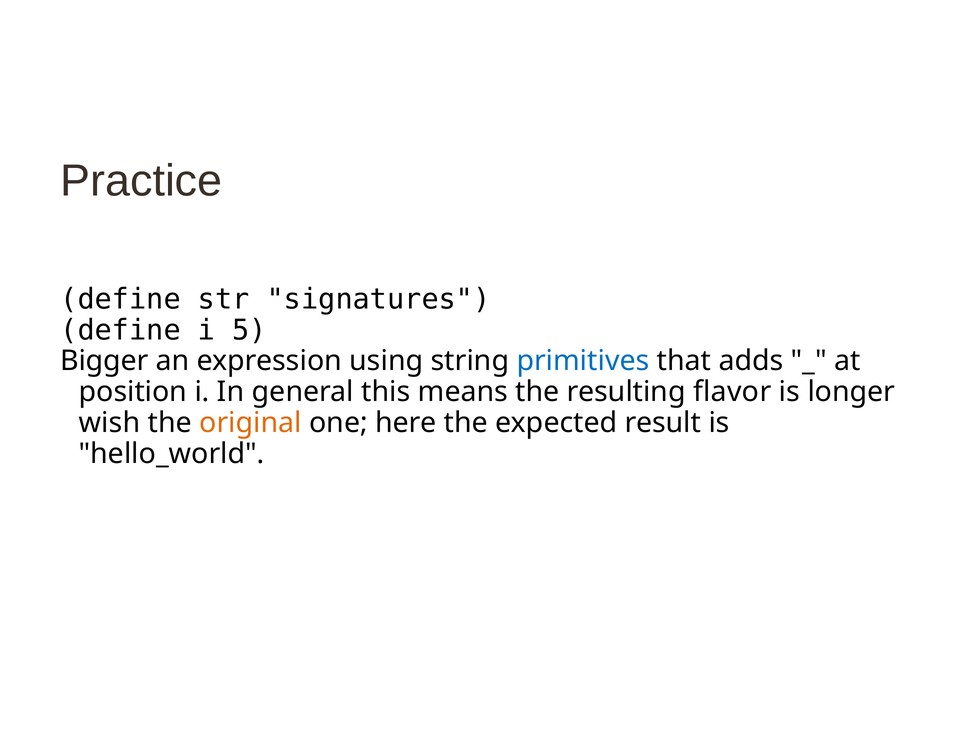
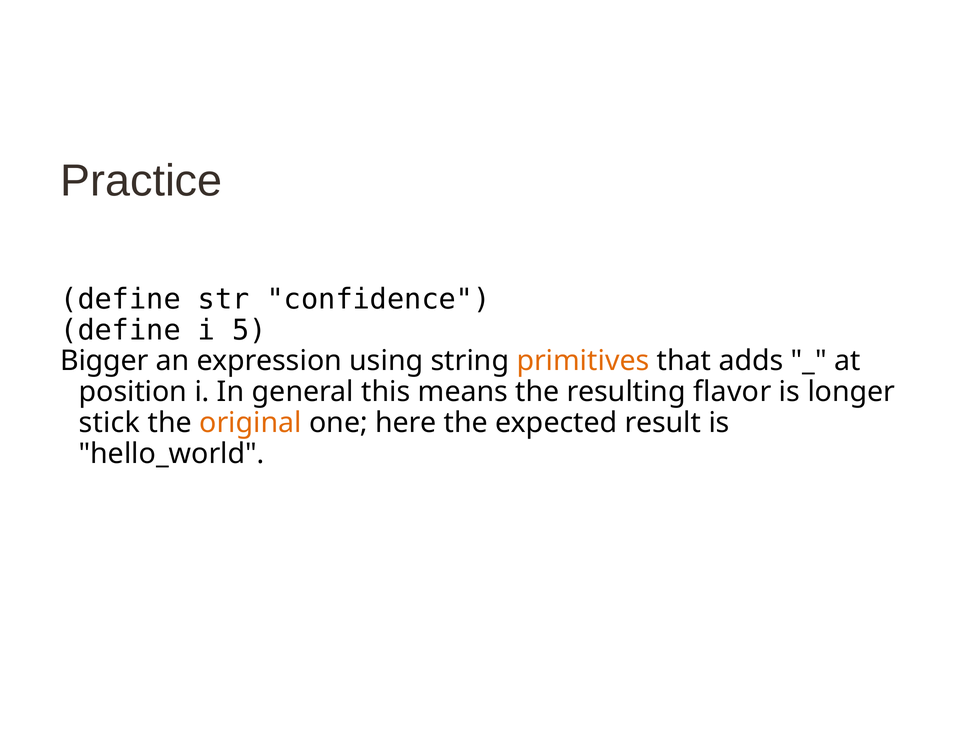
signatures: signatures -> confidence
primitives colour: blue -> orange
wish: wish -> stick
